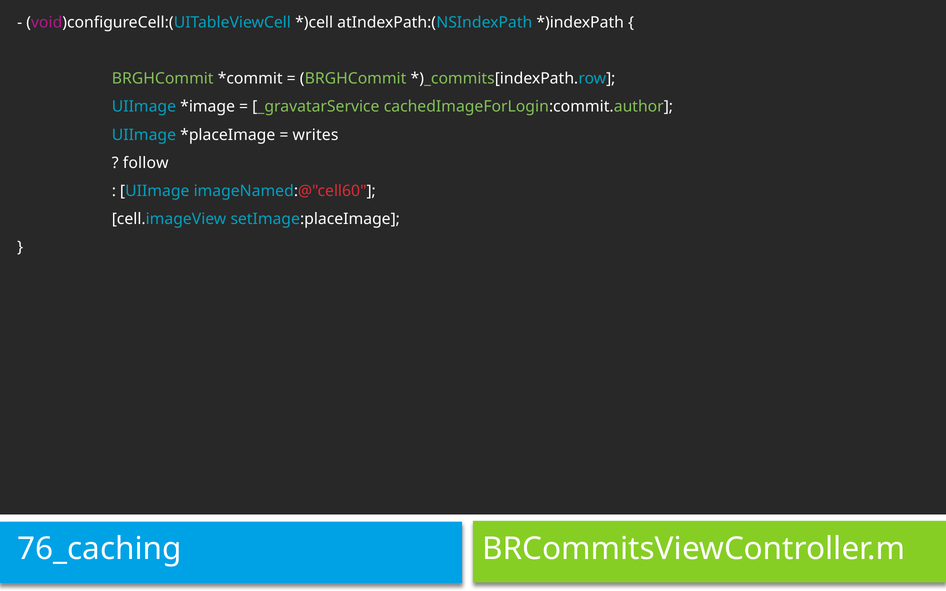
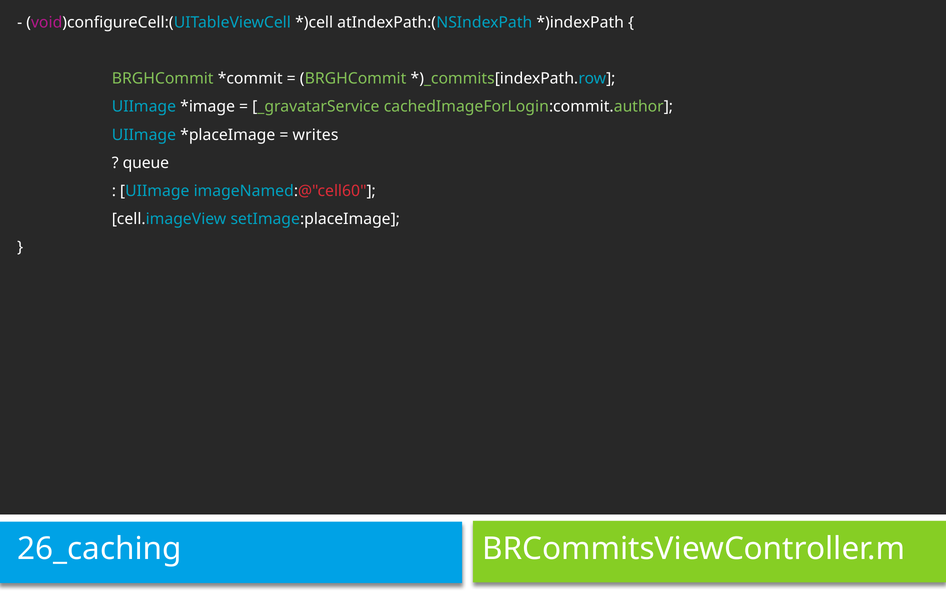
follow: follow -> queue
76_caching: 76_caching -> 26_caching
